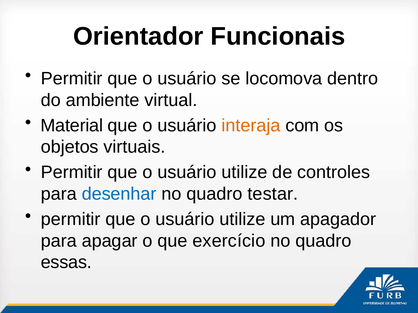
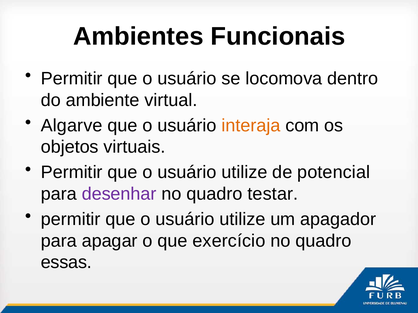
Orientador: Orientador -> Ambientes
Material: Material -> Algarve
controles: controles -> potencial
desenhar colour: blue -> purple
